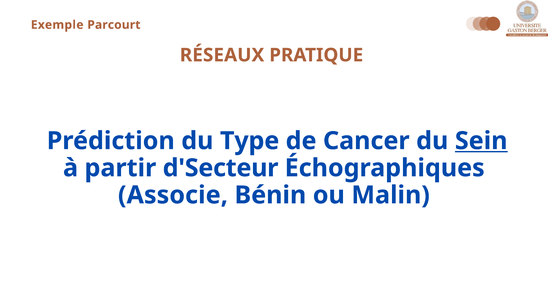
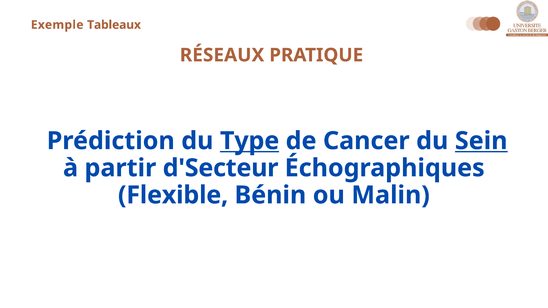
Parcourt: Parcourt -> Tableaux
Type underline: none -> present
Associe: Associe -> Flexible
